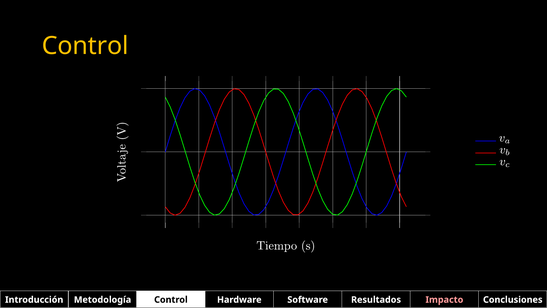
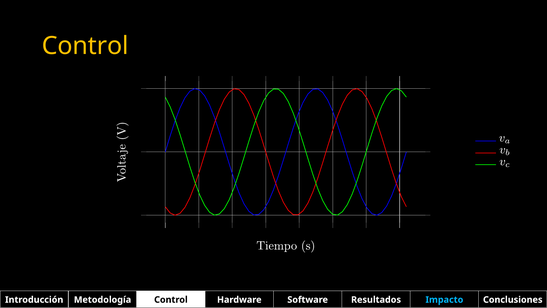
Impacto colour: pink -> light blue
